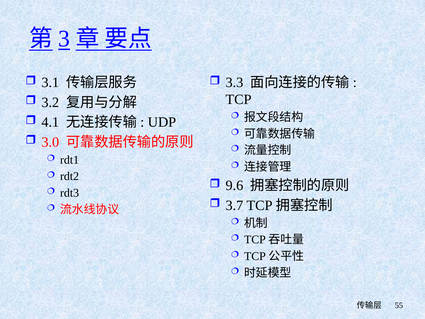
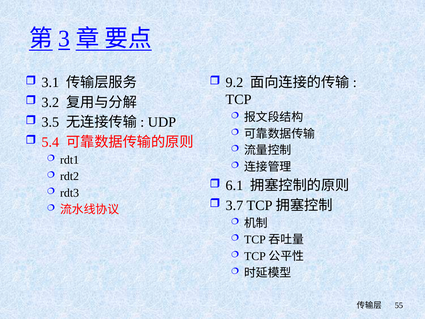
3.3: 3.3 -> 9.2
4.1: 4.1 -> 3.5
3.0: 3.0 -> 5.4
9.6: 9.6 -> 6.1
